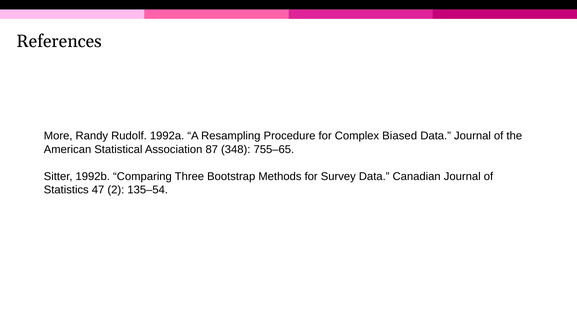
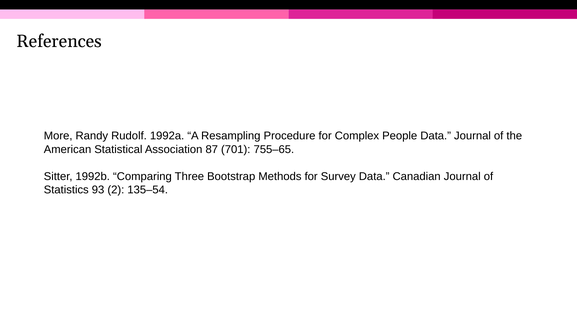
Biased: Biased -> People
348: 348 -> 701
47: 47 -> 93
